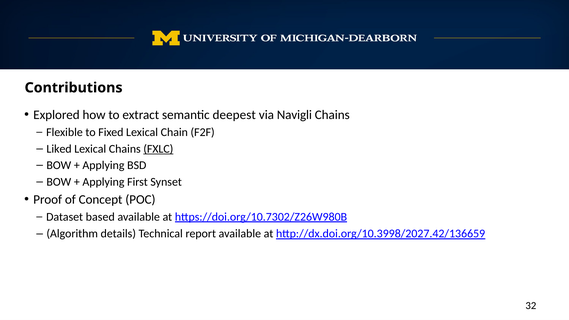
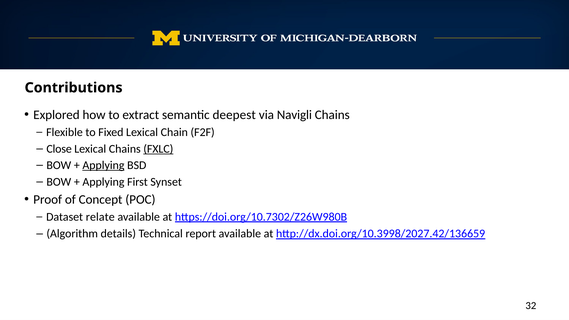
Liked: Liked -> Close
Applying at (103, 165) underline: none -> present
based: based -> relate
